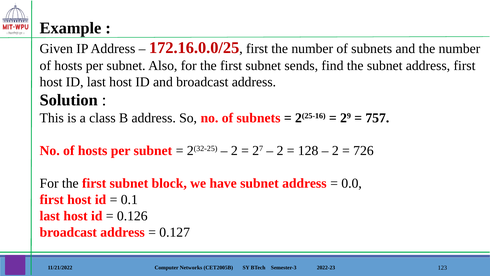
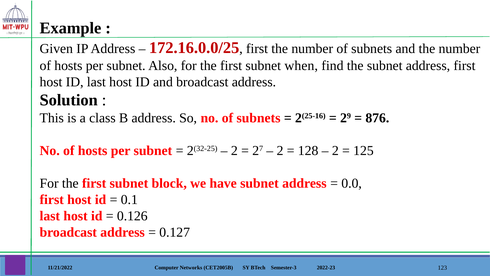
sends: sends -> when
757: 757 -> 876
726: 726 -> 125
